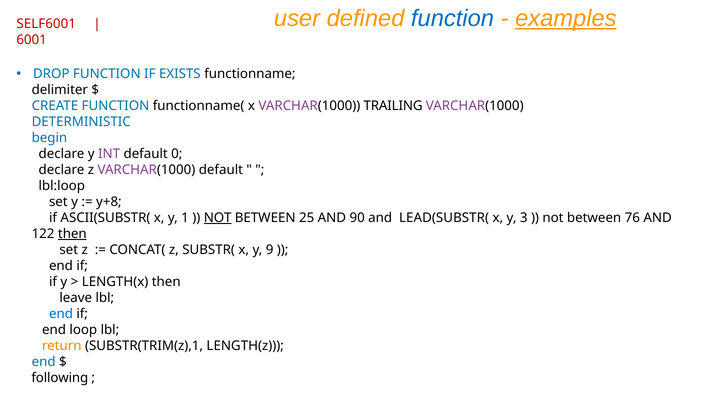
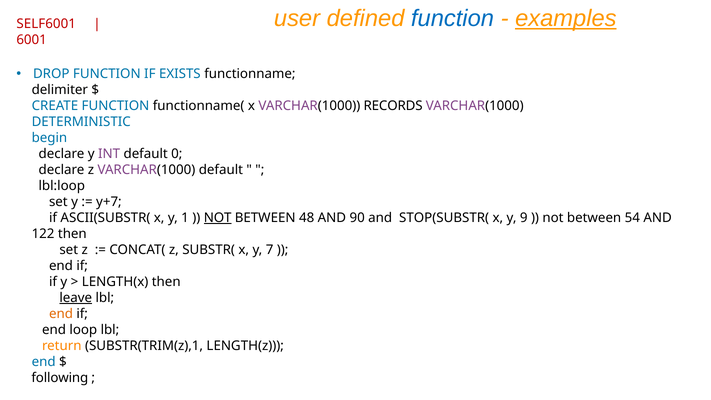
TRAILING: TRAILING -> RECORDS
y+8: y+8 -> y+7
25: 25 -> 48
LEAD(SUBSTR(: LEAD(SUBSTR( -> STOP(SUBSTR(
3: 3 -> 9
76: 76 -> 54
then at (72, 234) underline: present -> none
9: 9 -> 7
leave underline: none -> present
end at (61, 314) colour: blue -> orange
